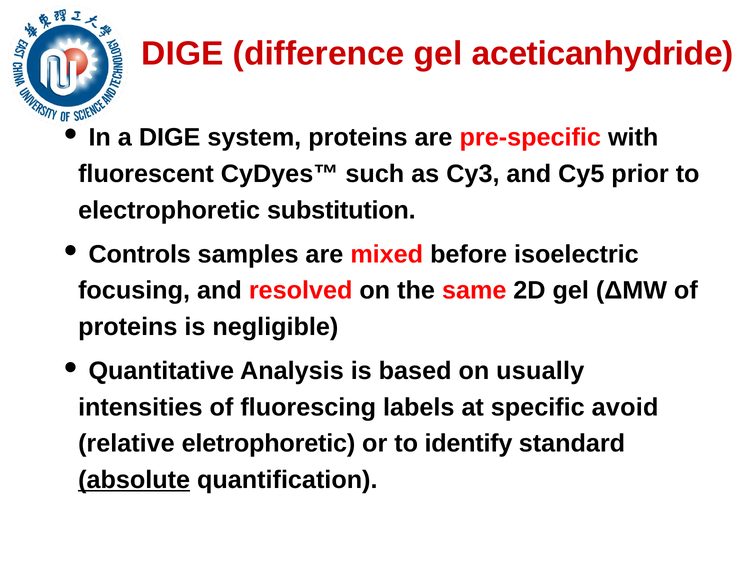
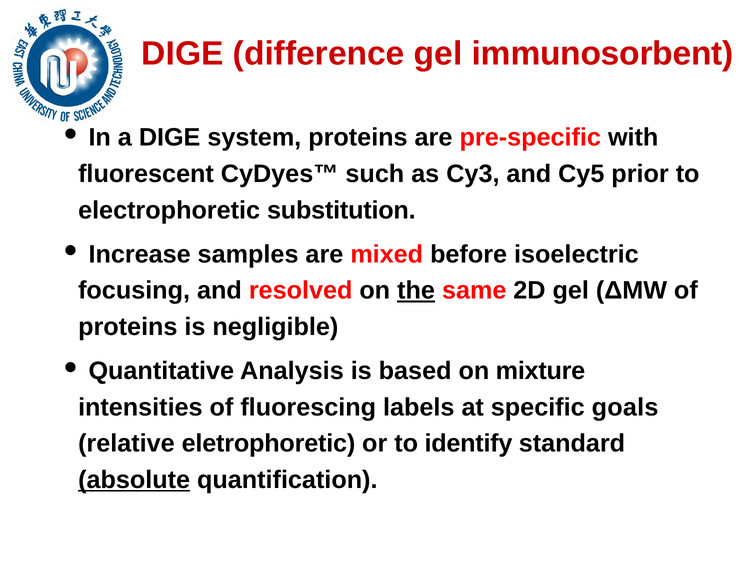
aceticanhydride: aceticanhydride -> immunosorbent
Controls: Controls -> Increase
the underline: none -> present
usually: usually -> mixture
avoid: avoid -> goals
